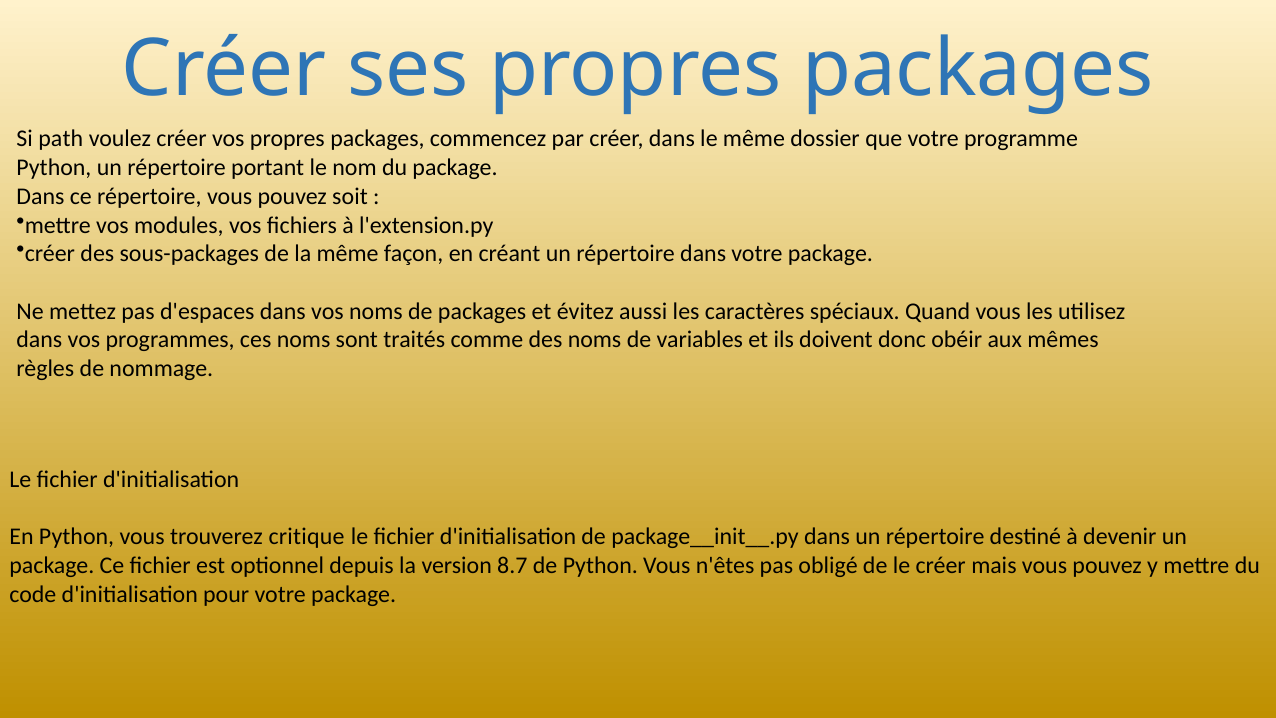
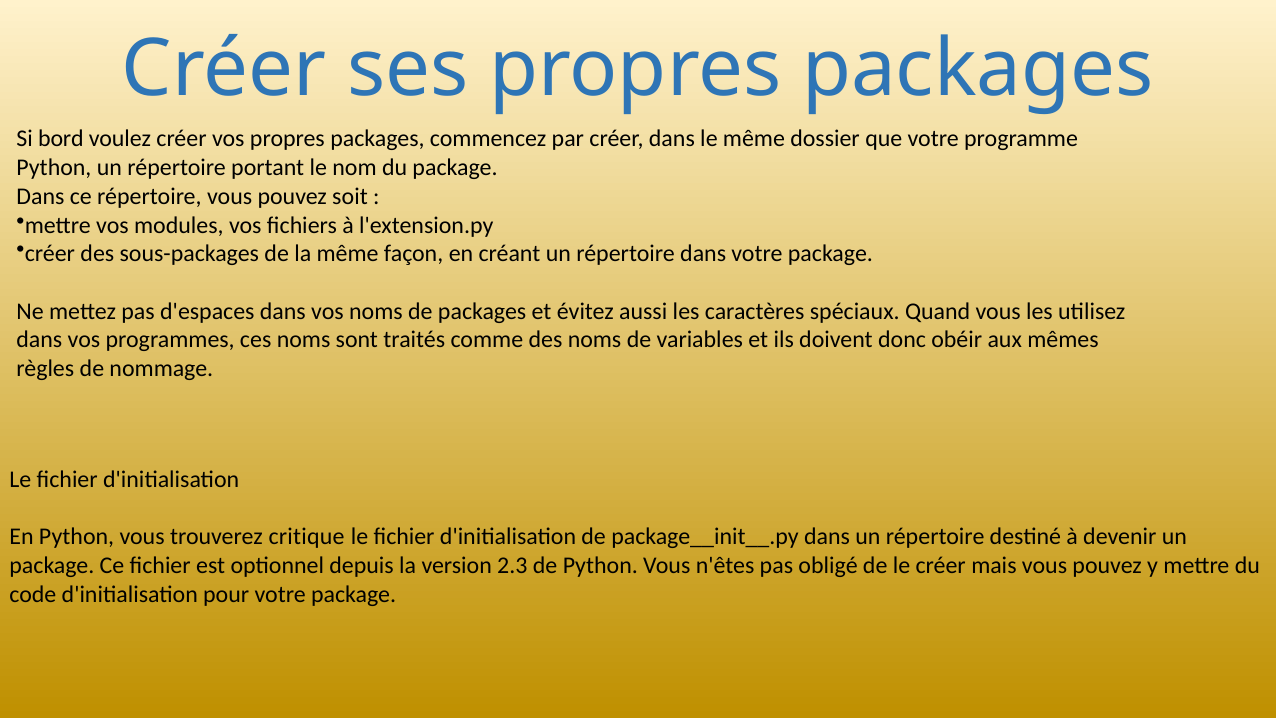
path: path -> bord
8.7: 8.7 -> 2.3
